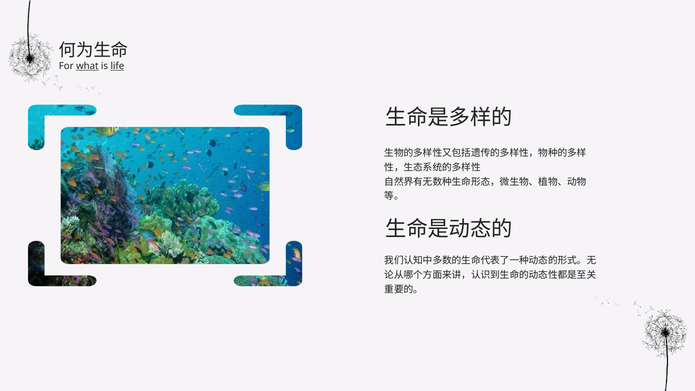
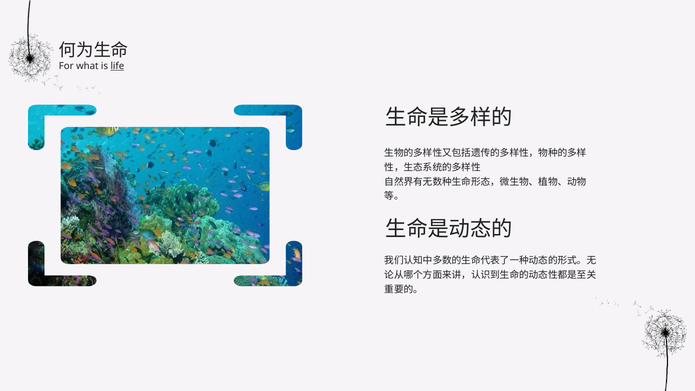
what underline: present -> none
